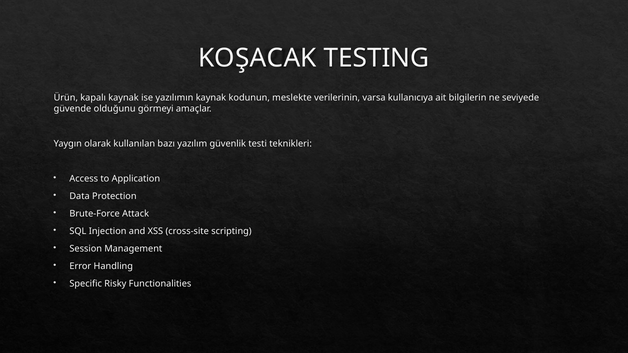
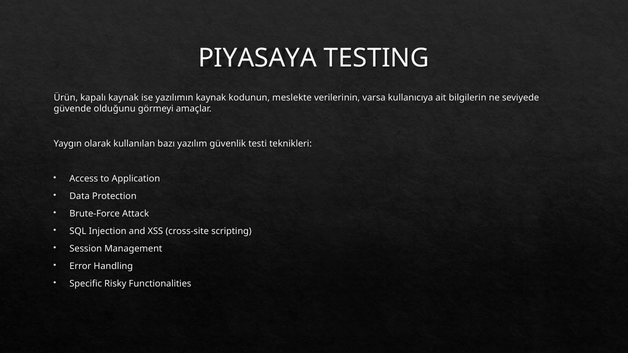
KOŞACAK: KOŞACAK -> PIYASAYA
